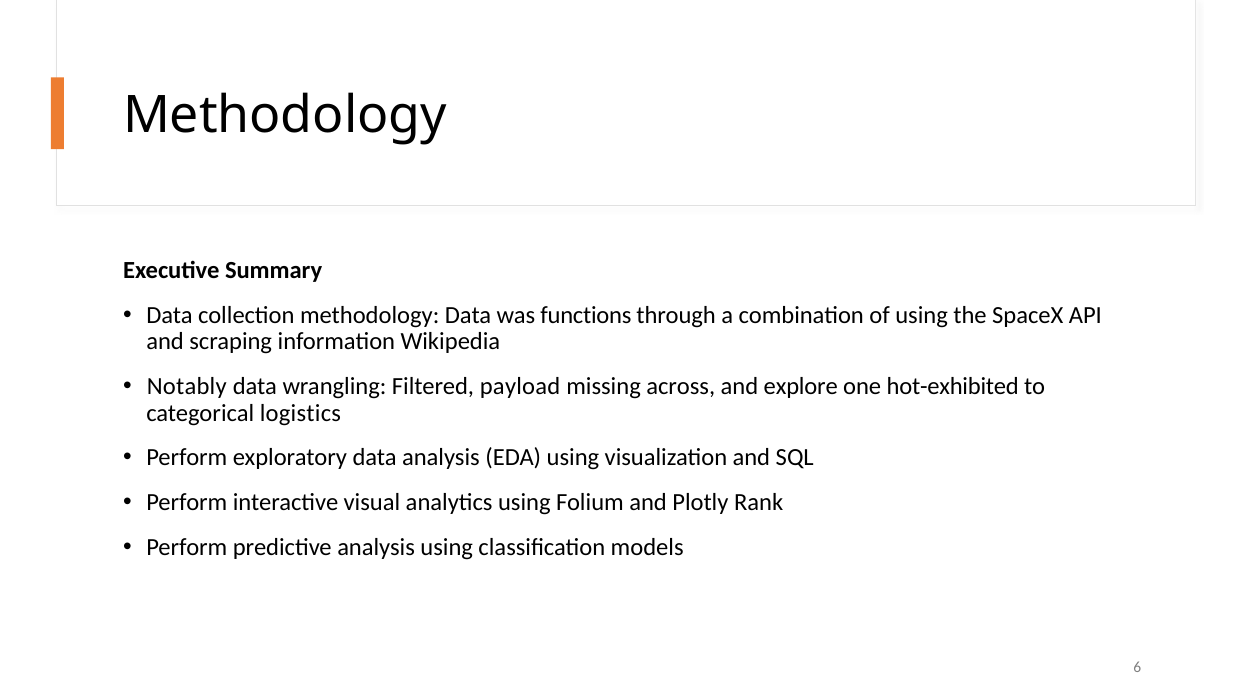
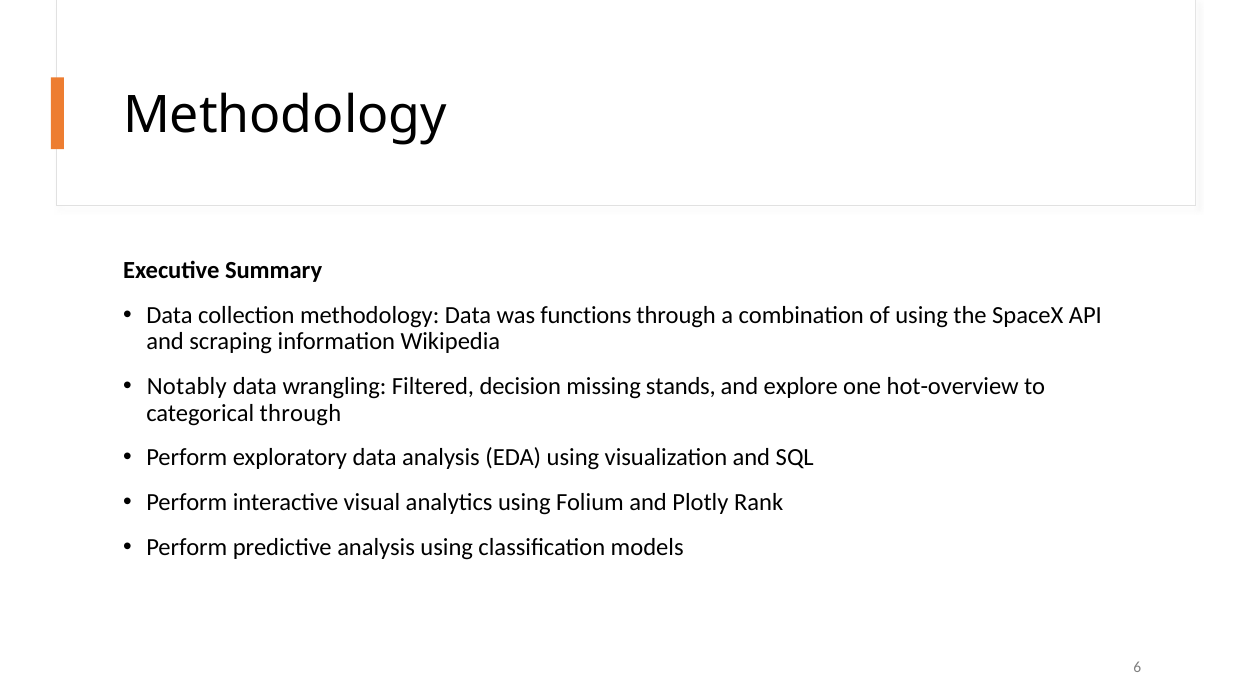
payload: payload -> decision
across: across -> stands
hot-exhibited: hot-exhibited -> hot-overview
categorical logistics: logistics -> through
